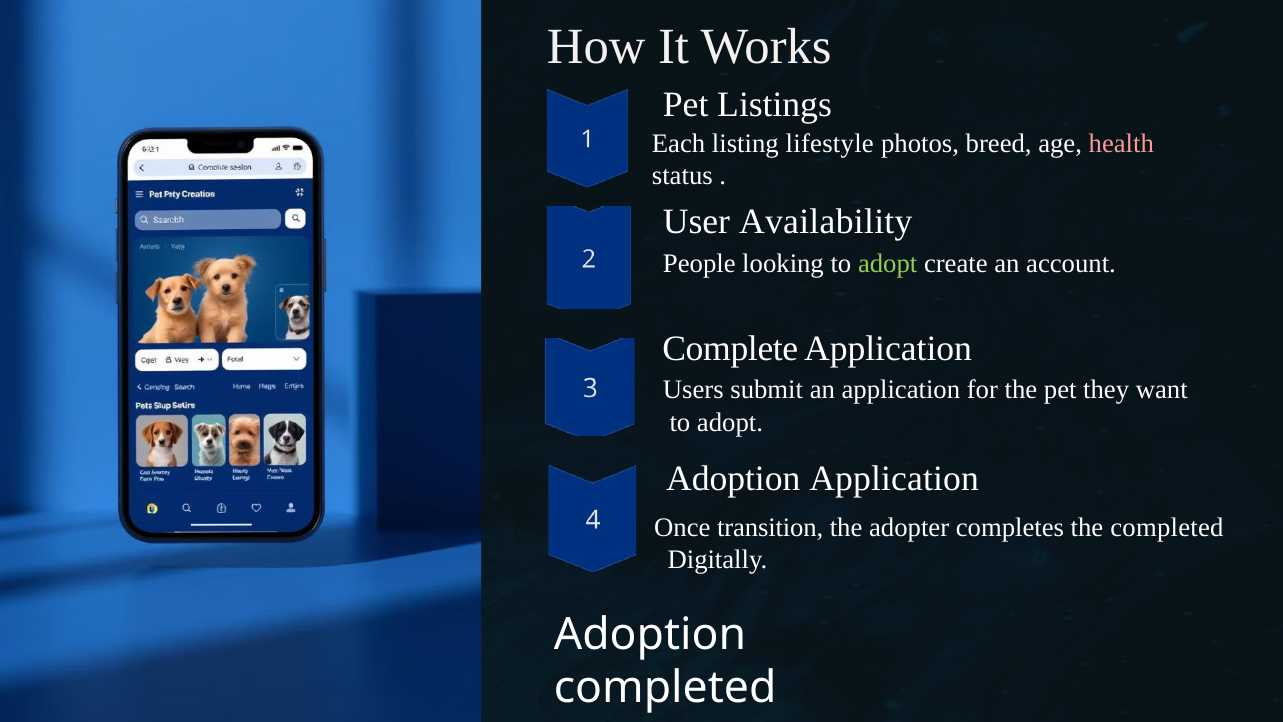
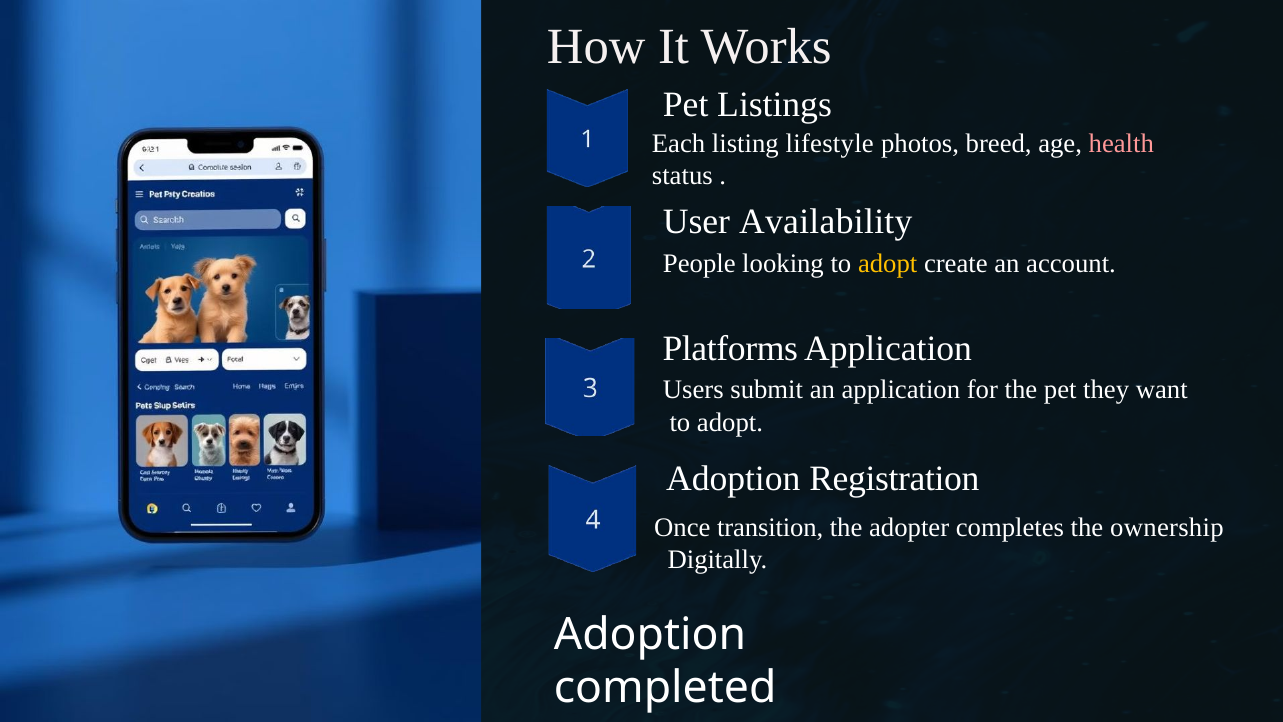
adopt at (888, 264) colour: light green -> yellow
Complete: Complete -> Platforms
Adoption Application: Application -> Registration
the completed: completed -> ownership
